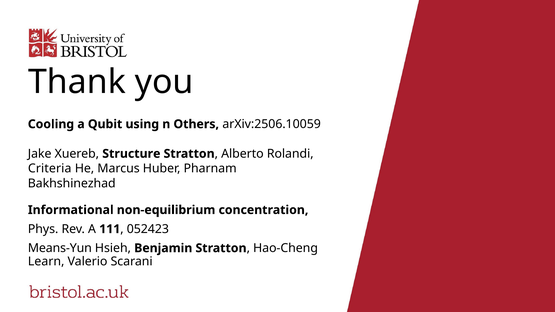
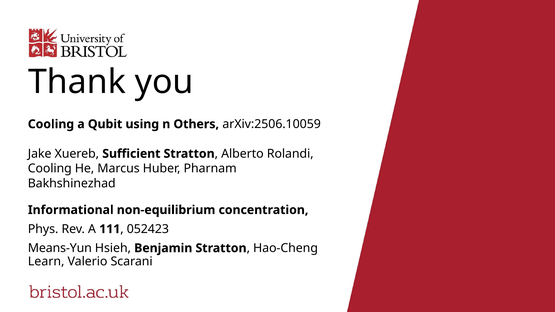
Structure: Structure -> Sufficient
Criteria at (50, 169): Criteria -> Cooling
